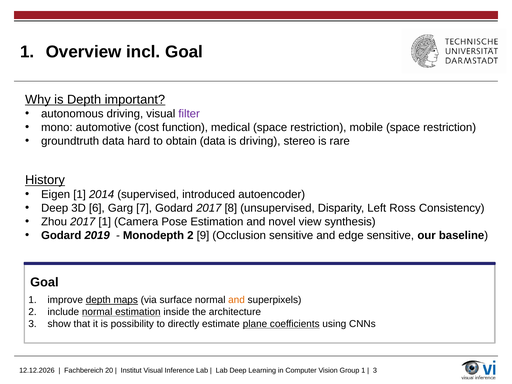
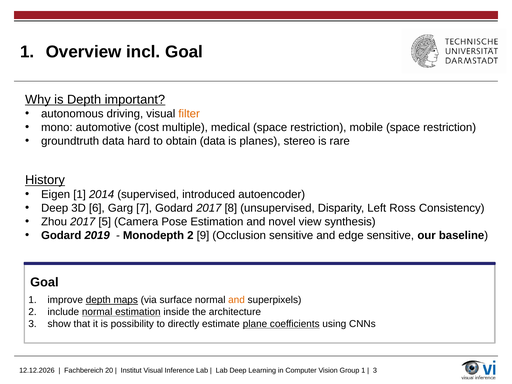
filter colour: purple -> orange
function: function -> multiple
is driving: driving -> planes
2017 1: 1 -> 5
